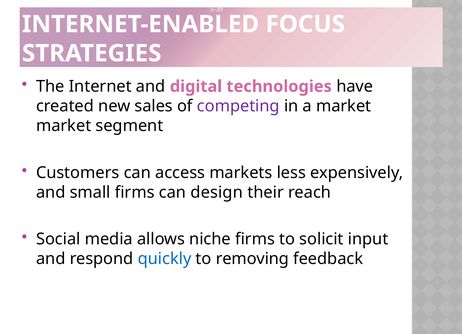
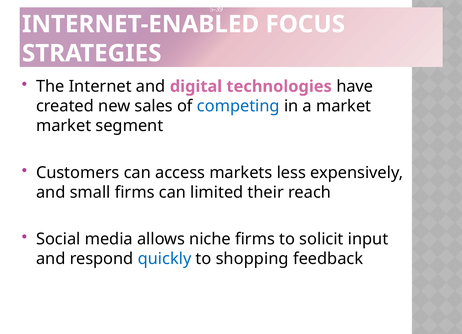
competing colour: purple -> blue
design: design -> limited
removing: removing -> shopping
